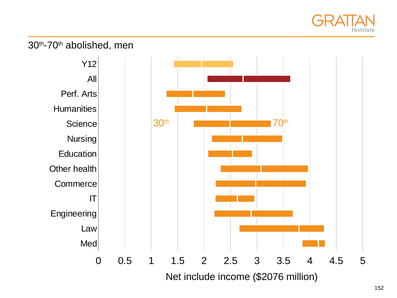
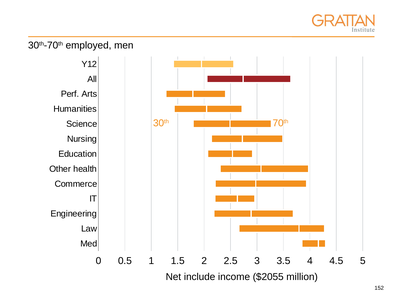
abolished: abolished -> employed
$2076: $2076 -> $2055
